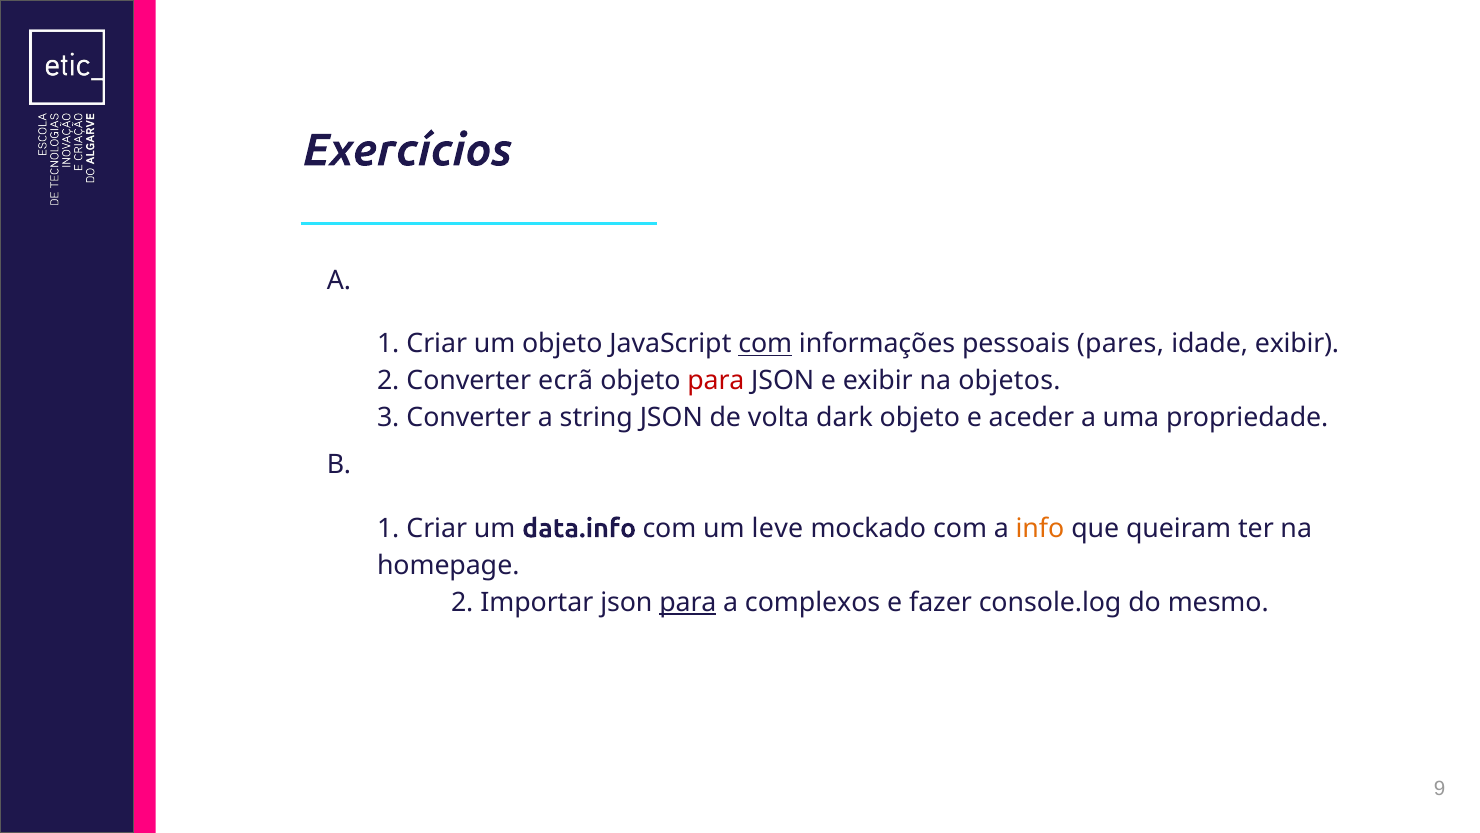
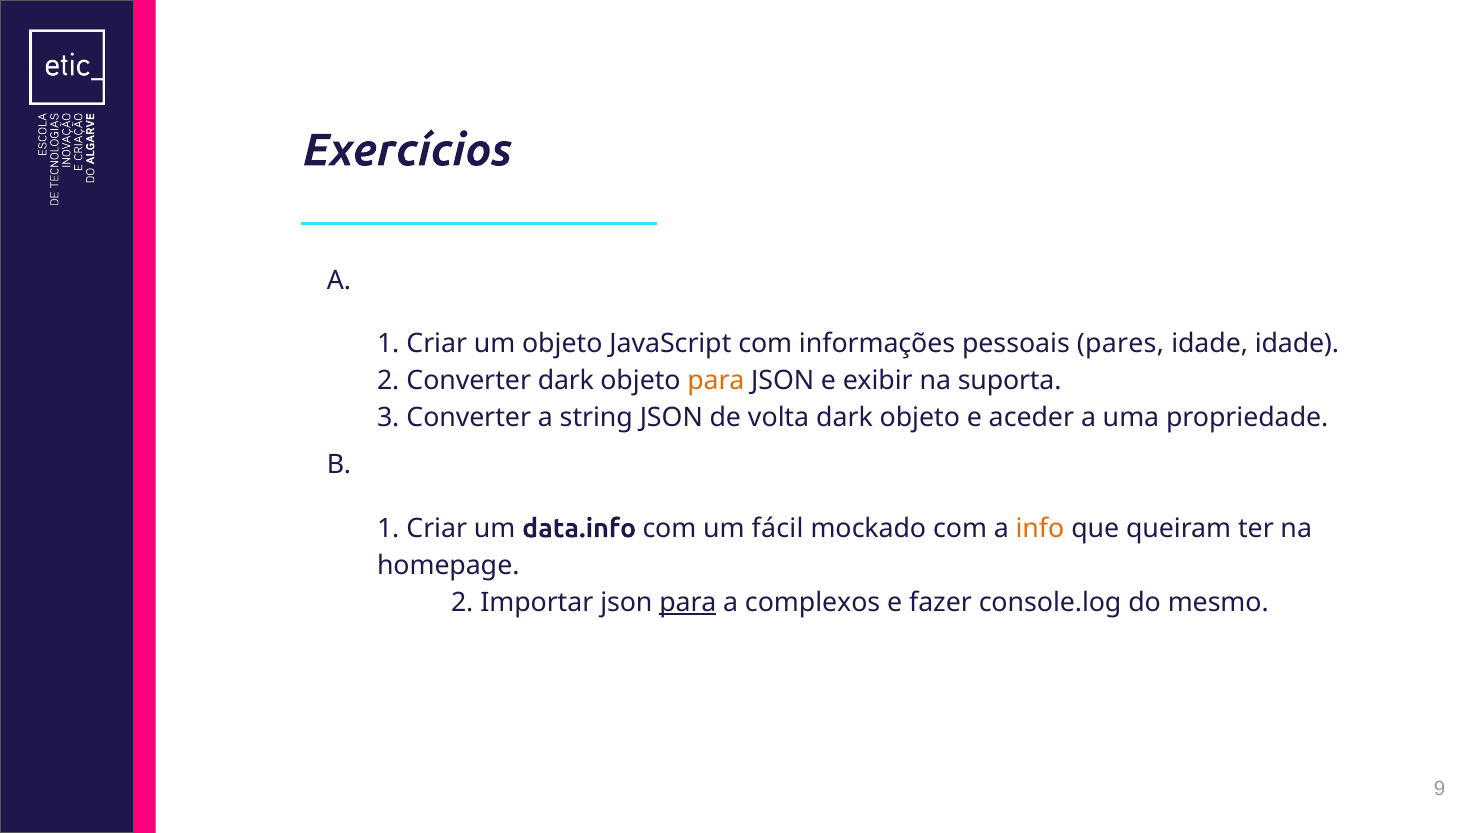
com at (765, 344) underline: present -> none
idade exibir: exibir -> idade
Converter ecrã: ecrã -> dark
para at (716, 381) colour: red -> orange
objetos: objetos -> suporta
leve: leve -> fácil
